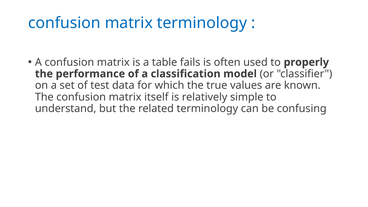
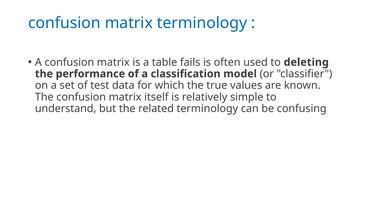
properly: properly -> deleting
